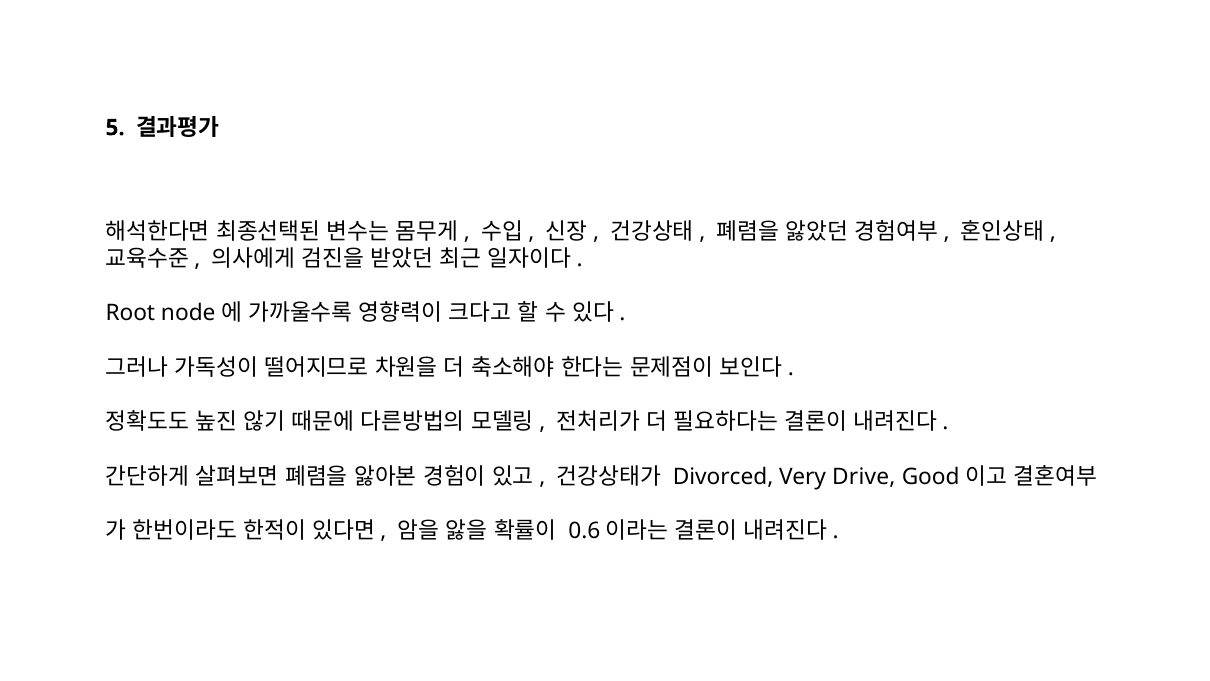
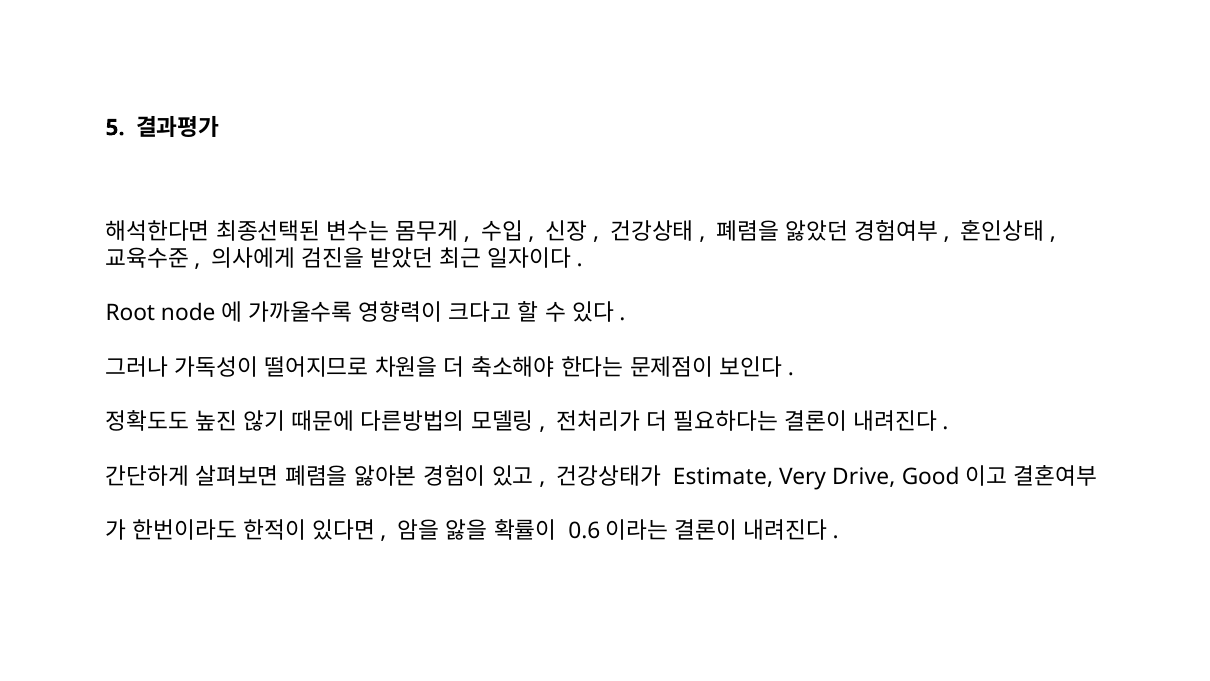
Divorced: Divorced -> Estimate
